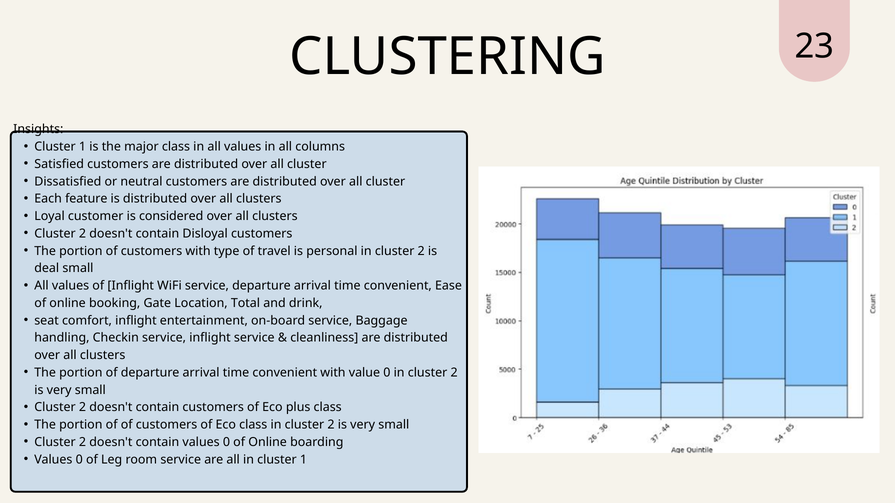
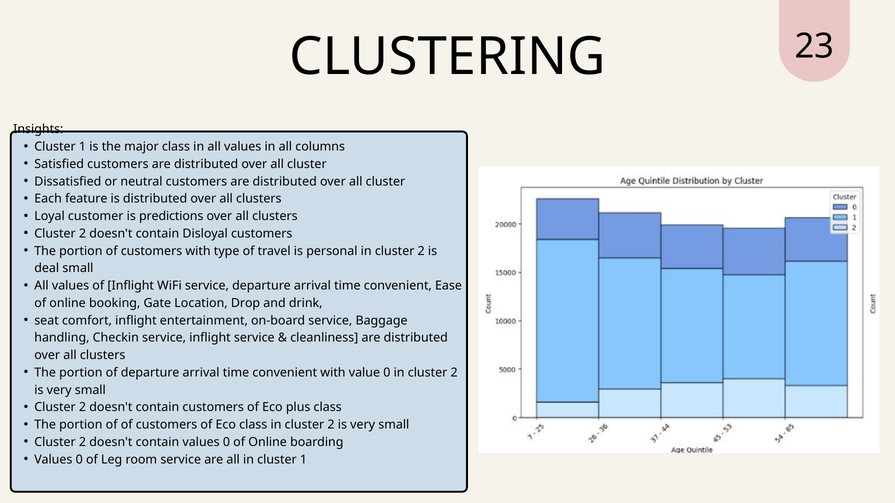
considered: considered -> predictions
Total: Total -> Drop
